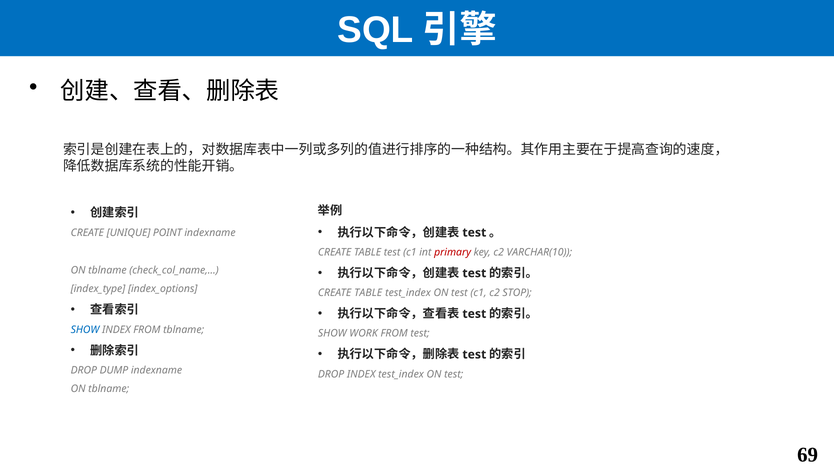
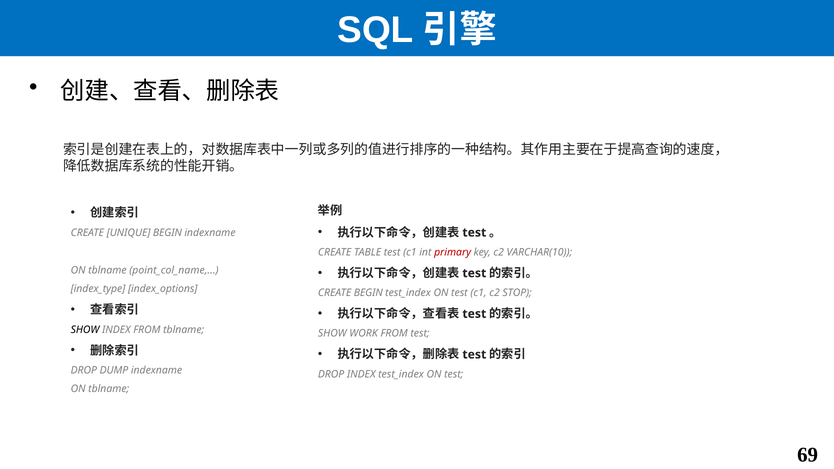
UNIQUE POINT: POINT -> BEGIN
check_col_name: check_col_name -> point_col_name
TABLE at (368, 293): TABLE -> BEGIN
SHOW at (85, 330) colour: blue -> black
